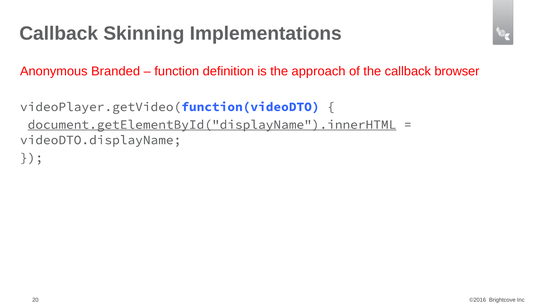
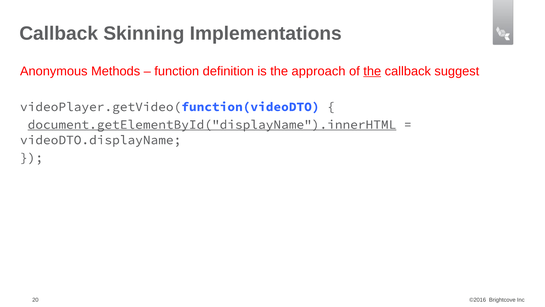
Branded: Branded -> Methods
the at (372, 71) underline: none -> present
browser: browser -> suggest
